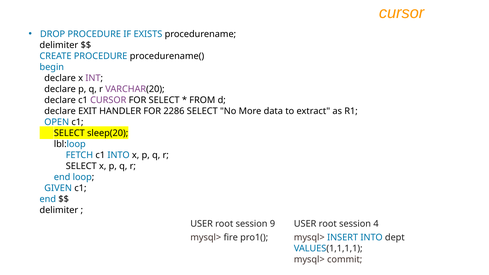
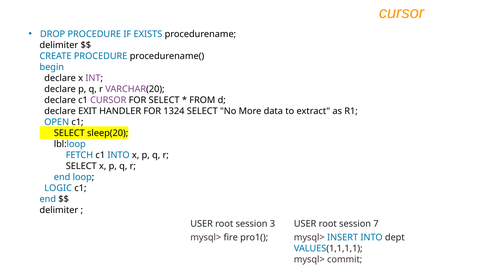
2286: 2286 -> 1324
GIVEN: GIVEN -> LOGIC
9: 9 -> 3
4: 4 -> 7
